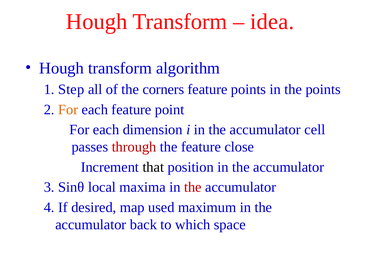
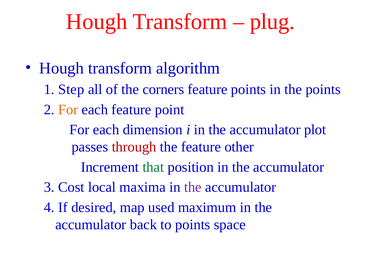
idea: idea -> plug
cell: cell -> plot
close: close -> other
that colour: black -> green
Sinθ: Sinθ -> Cost
the at (193, 188) colour: red -> purple
to which: which -> points
